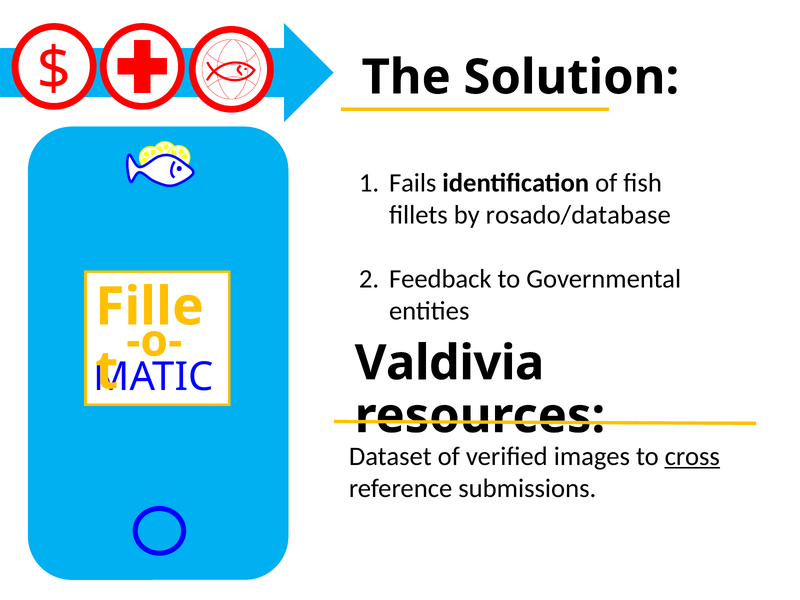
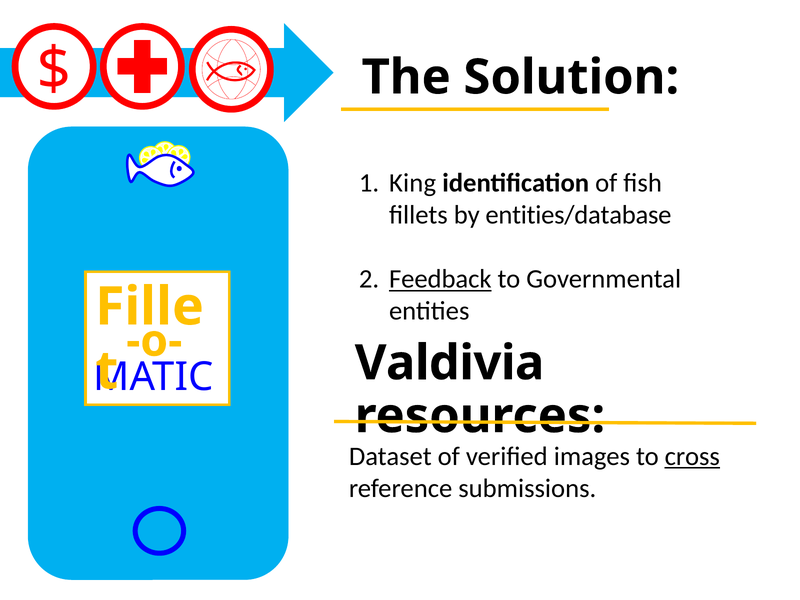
Fails: Fails -> King
rosado/database: rosado/database -> entities/database
Feedback underline: none -> present
